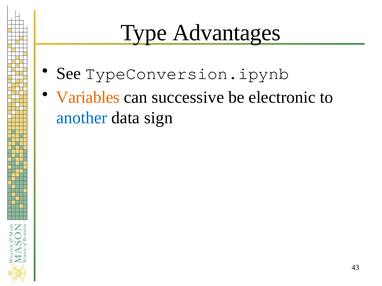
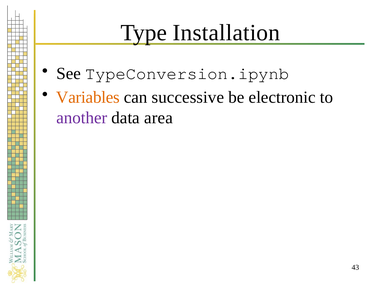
Advantages: Advantages -> Installation
another colour: blue -> purple
sign: sign -> area
